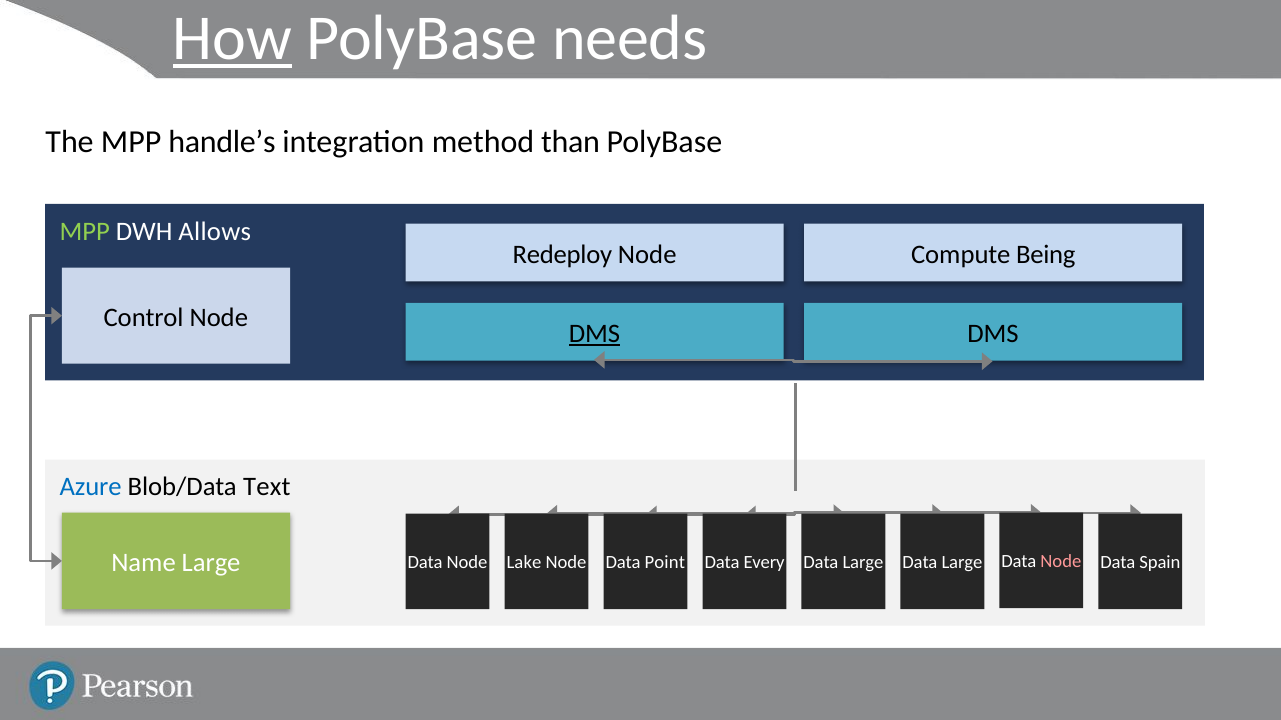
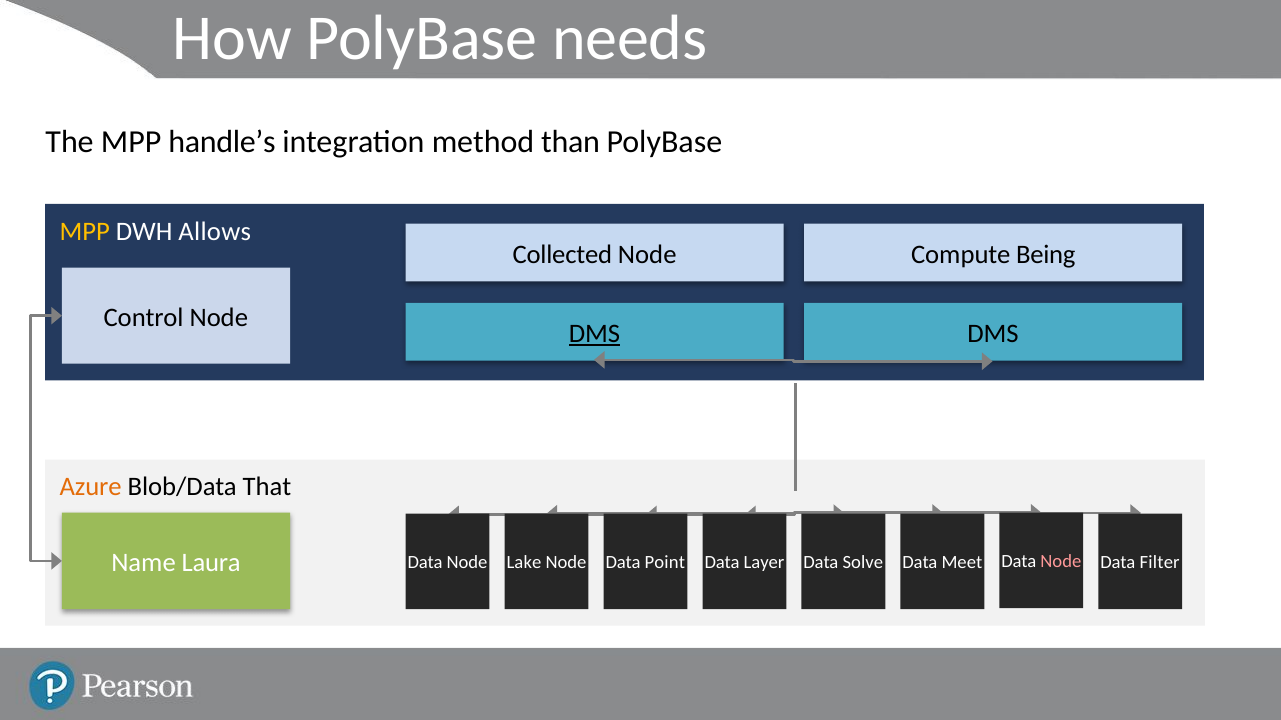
How underline: present -> none
MPP at (85, 231) colour: light green -> yellow
Redeploy: Redeploy -> Collected
Azure colour: blue -> orange
Text: Text -> That
Name Large: Large -> Laura
Every: Every -> Layer
Large at (863, 563): Large -> Solve
Large at (962, 563): Large -> Meet
Spain: Spain -> Filter
